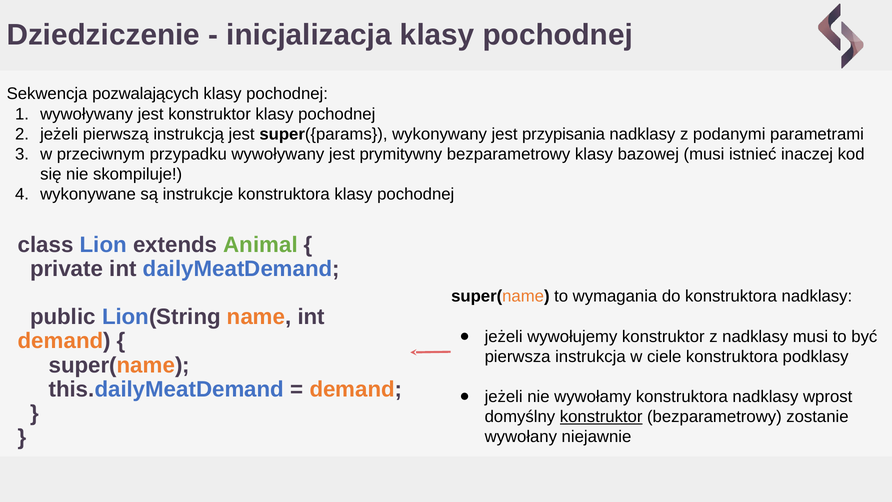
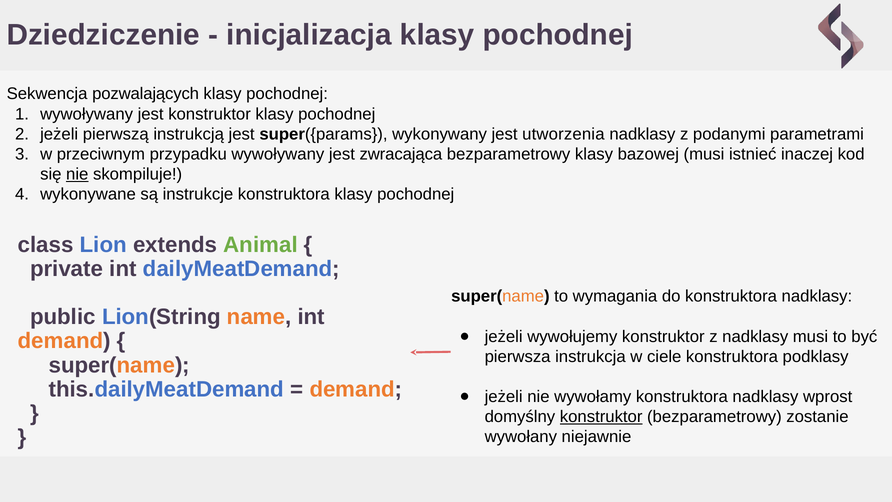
przypisania: przypisania -> utworzenia
prymitywny: prymitywny -> zwracająca
nie at (77, 174) underline: none -> present
